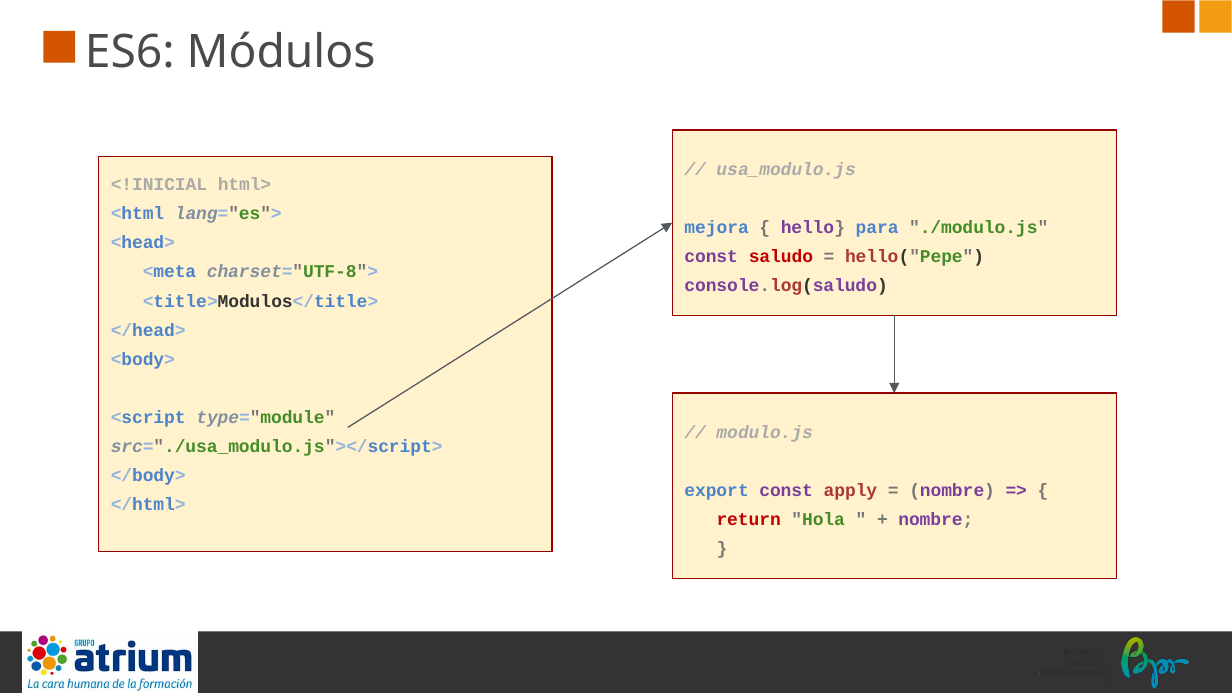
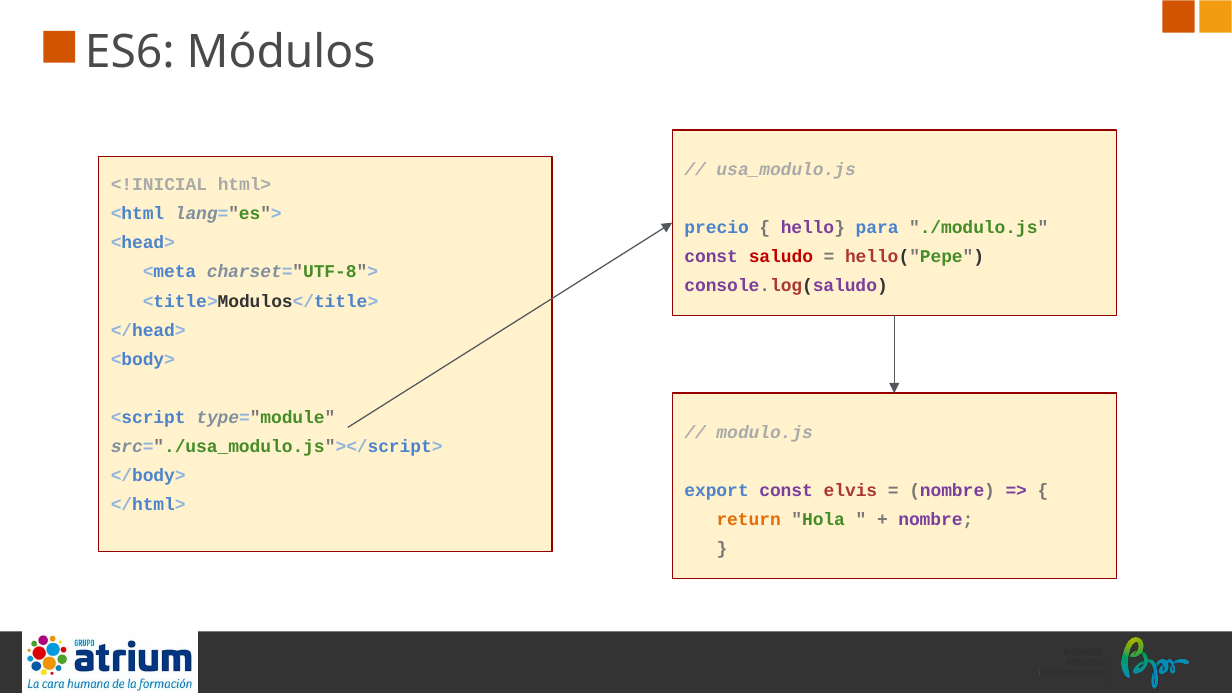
mejora: mejora -> precio
apply: apply -> elvis
return colour: red -> orange
